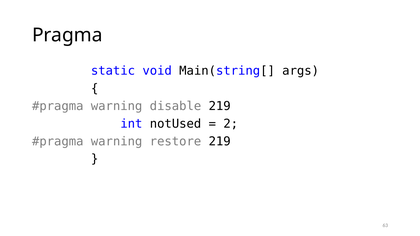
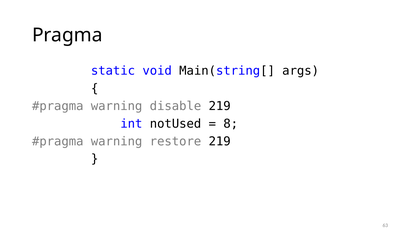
2: 2 -> 8
